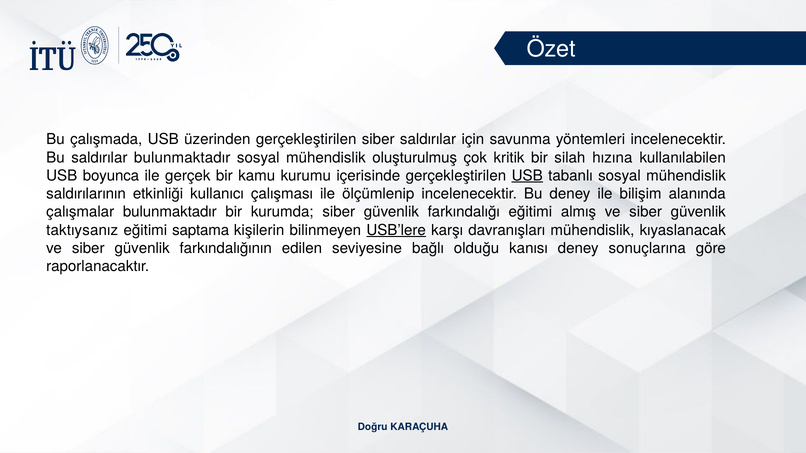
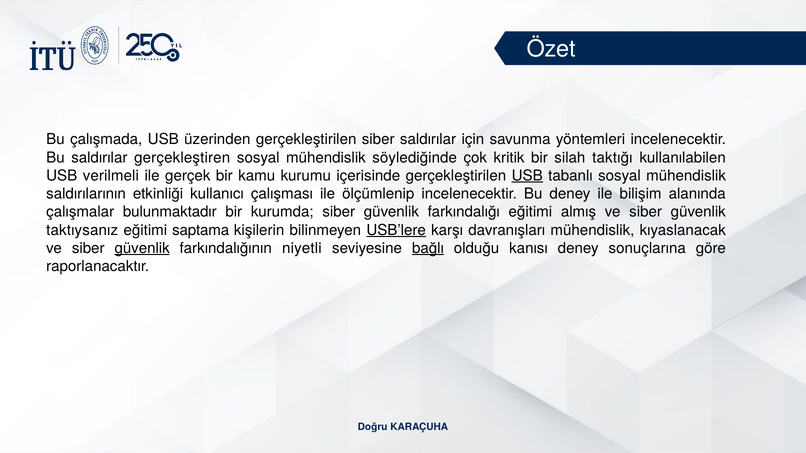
saldırılar bulunmaktadır: bulunmaktadır -> gerçekleştiren
oluşturulmuş: oluşturulmuş -> söylediğinde
hızına: hızına -> taktığı
boyunca: boyunca -> verilmeli
güvenlik at (142, 248) underline: none -> present
edilen: edilen -> niyetli
bağlı underline: none -> present
